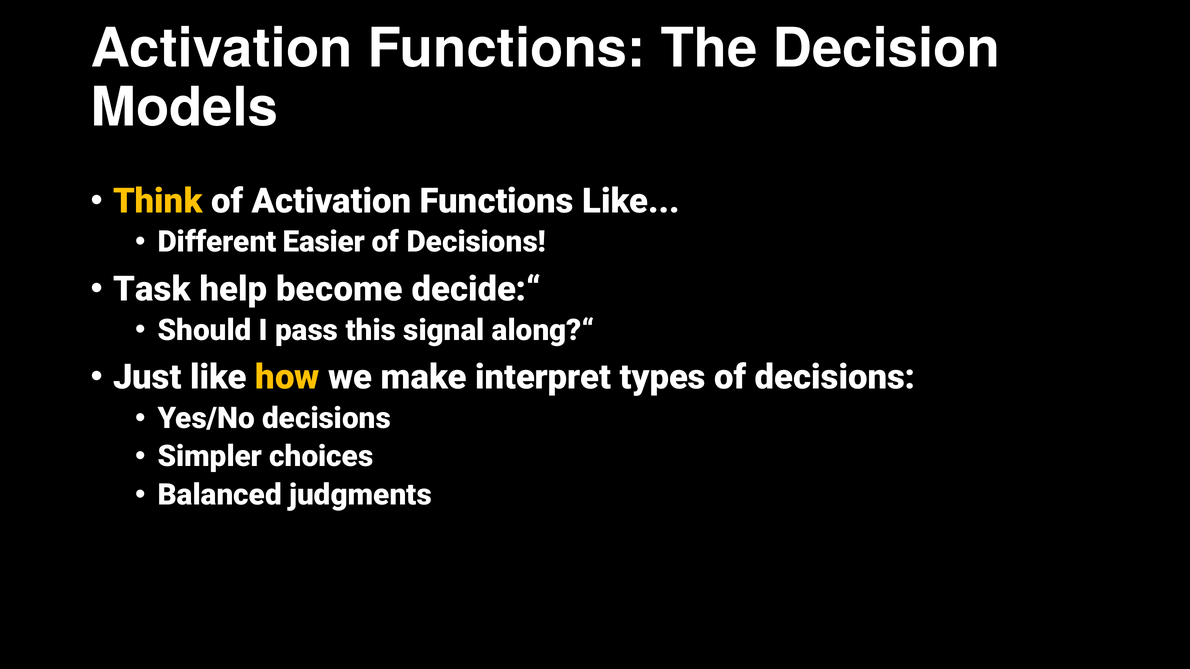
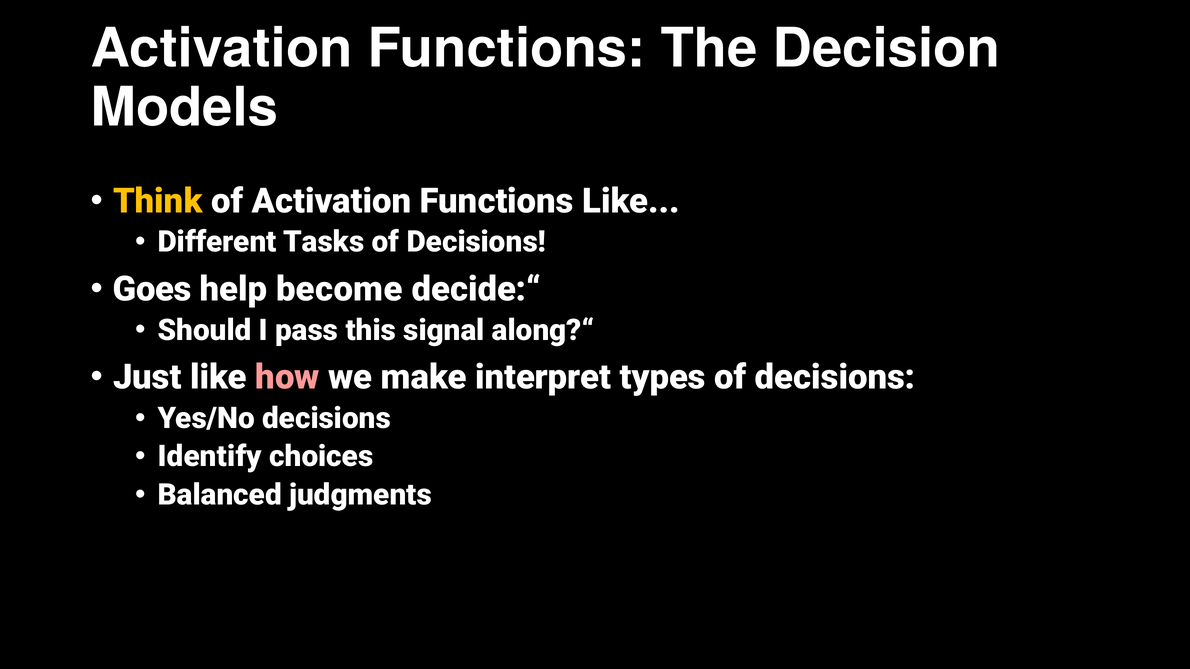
Easier: Easier -> Tasks
Task: Task -> Goes
how colour: yellow -> pink
Simpler: Simpler -> Identify
